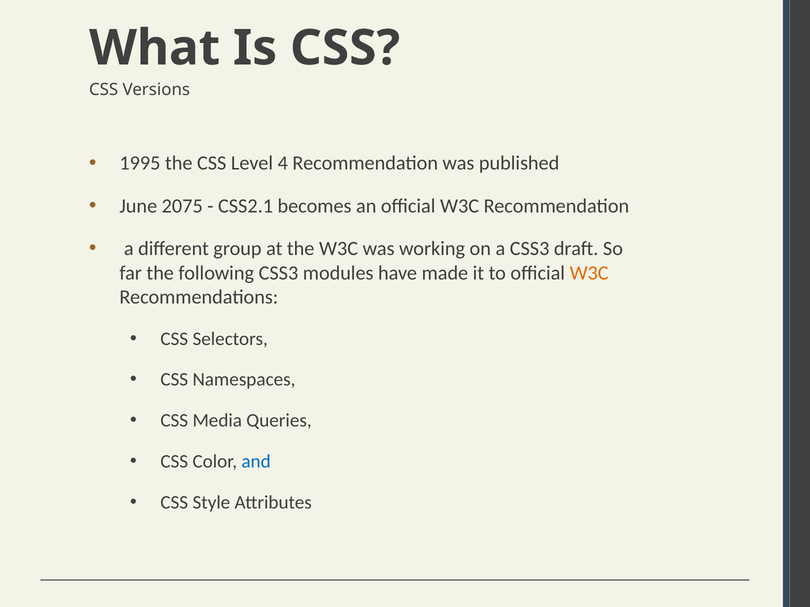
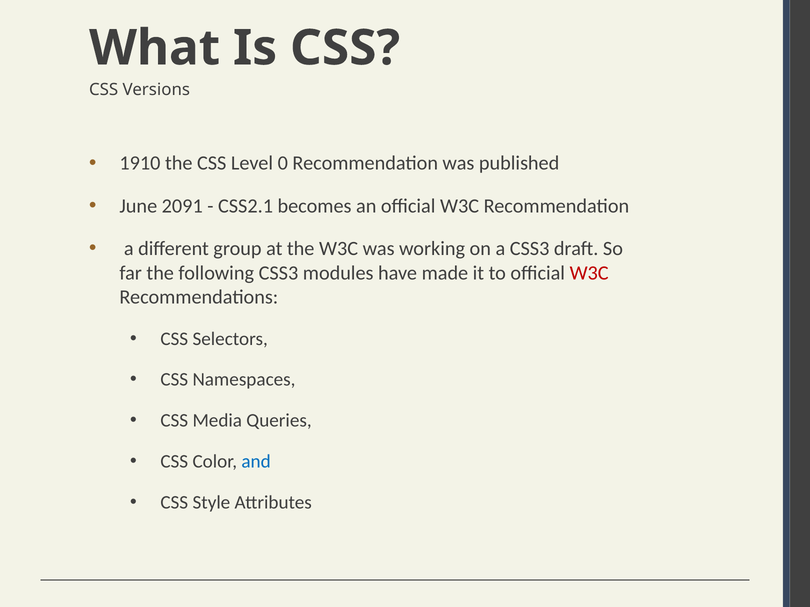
1995: 1995 -> 1910
4: 4 -> 0
2075: 2075 -> 2091
W3C at (589, 273) colour: orange -> red
